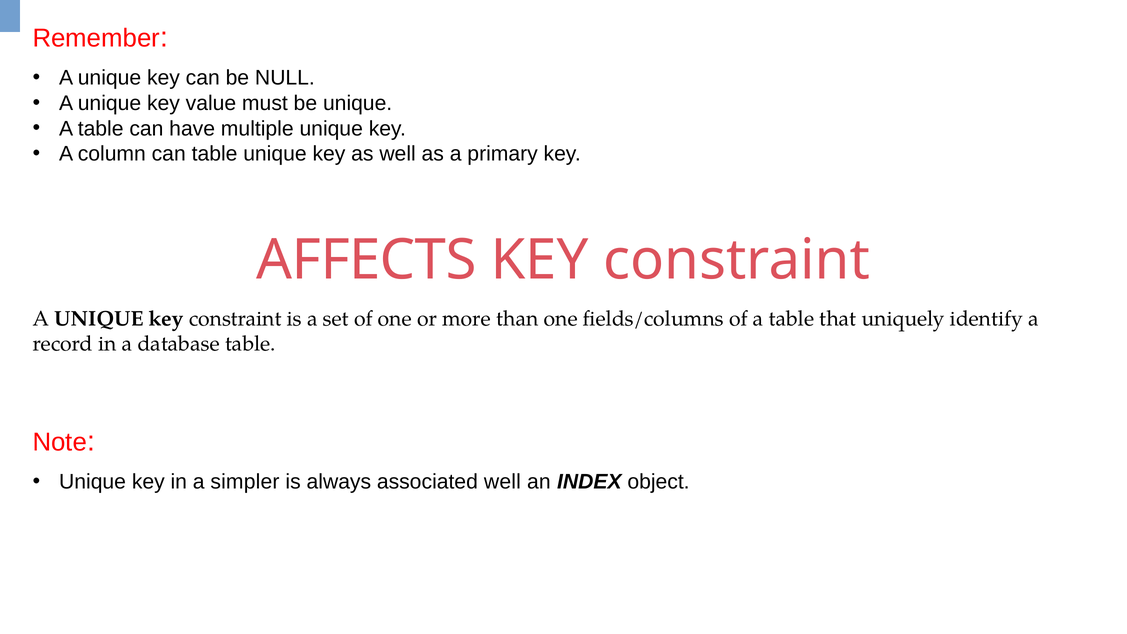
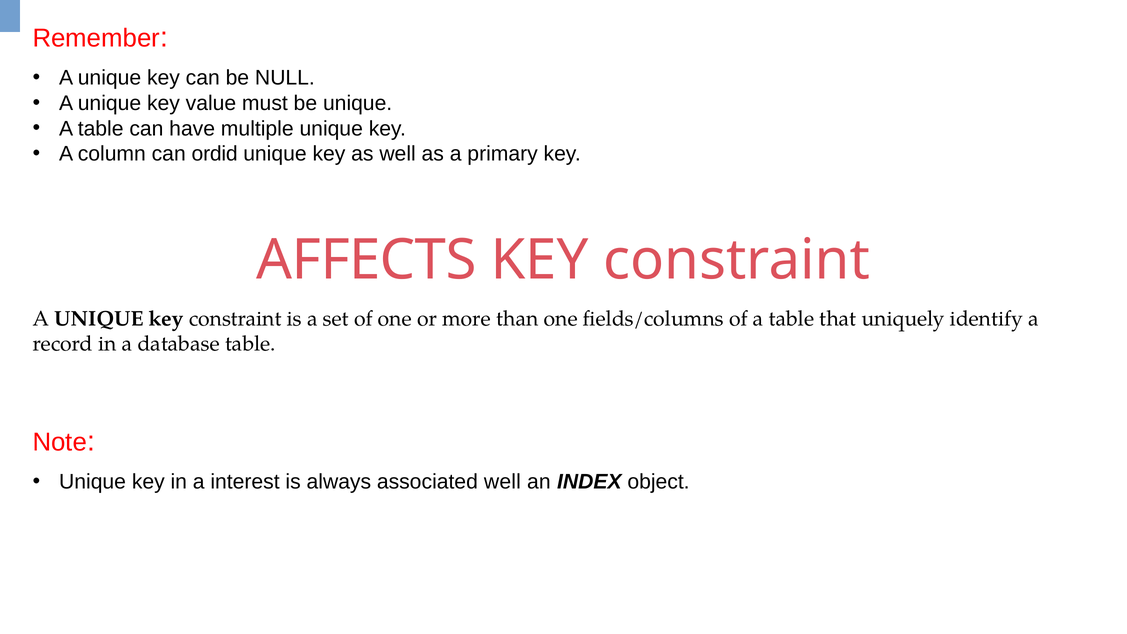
can table: table -> ordid
simpler: simpler -> interest
